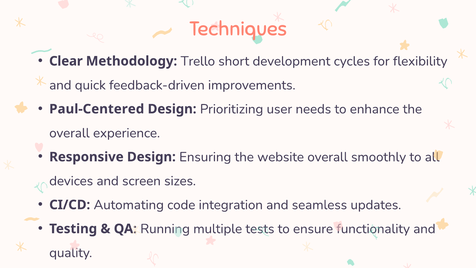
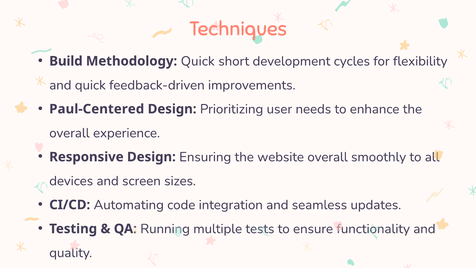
Clear: Clear -> Build
Methodology Trello: Trello -> Quick
